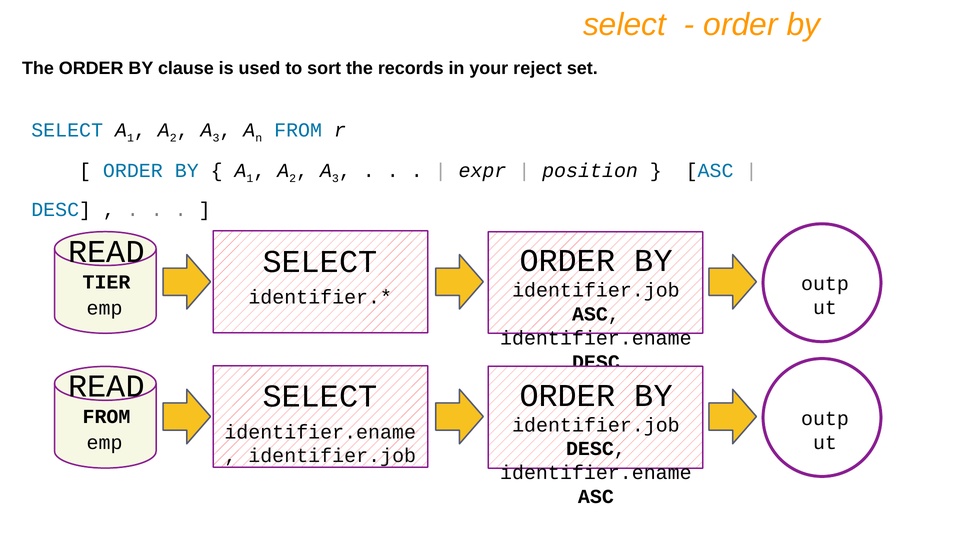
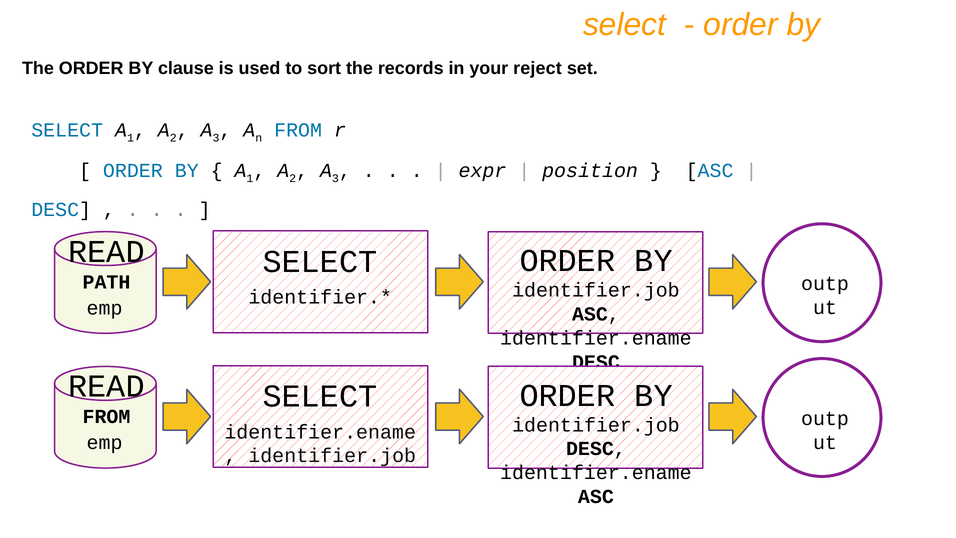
TIER: TIER -> PATH
